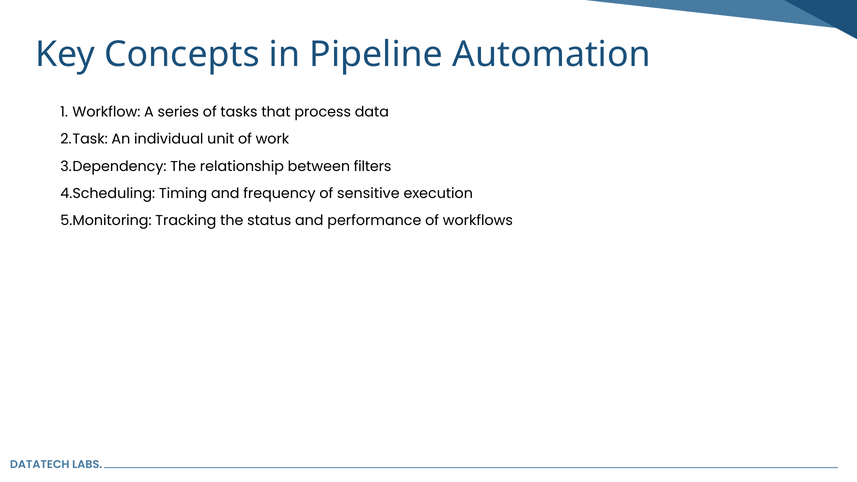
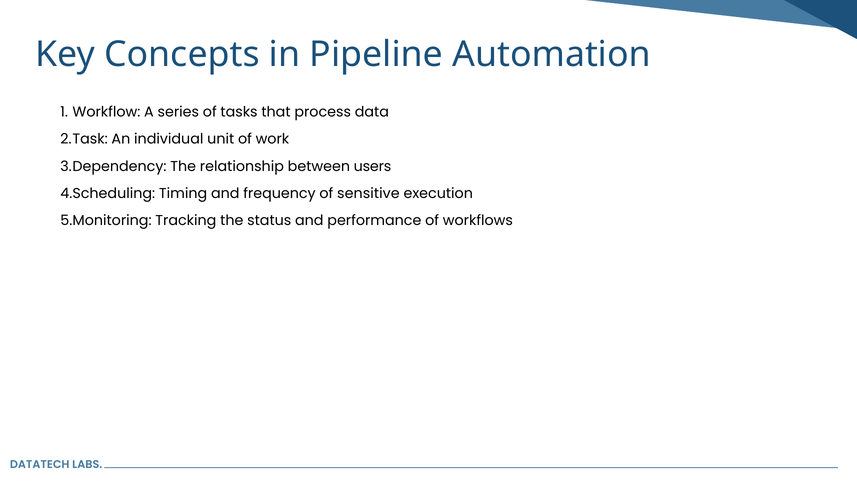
filters: filters -> users
